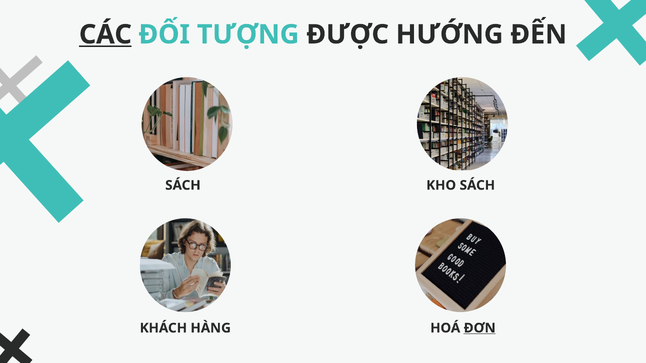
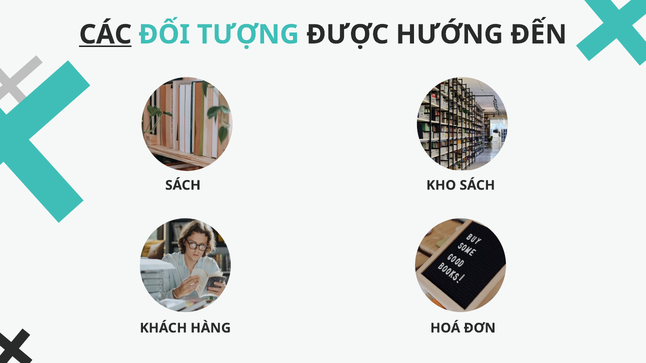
ĐƠN underline: present -> none
